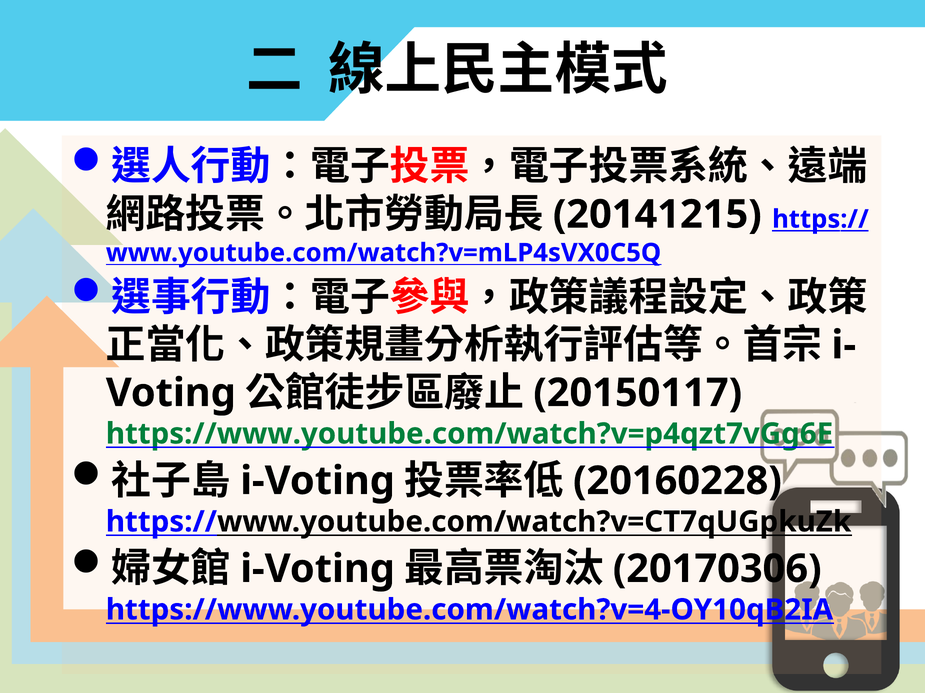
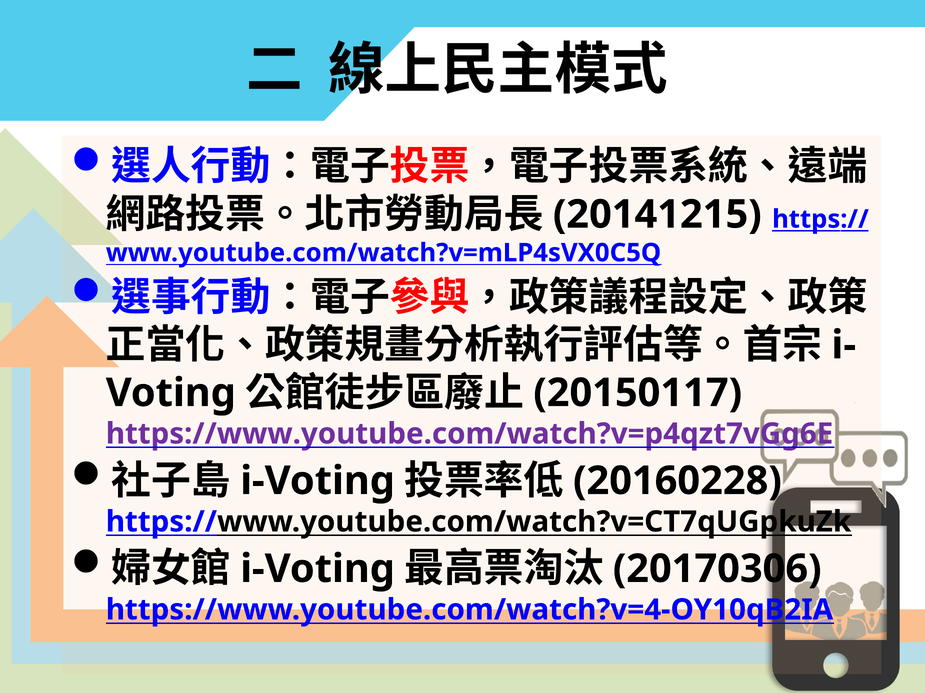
https://www.youtube.com/watch?v=p4qzt7vGg6E colour: green -> purple
